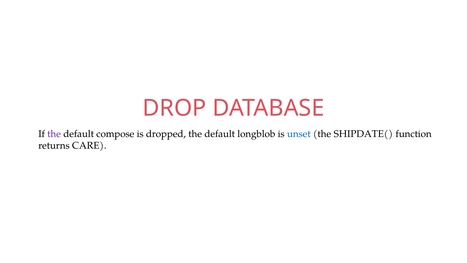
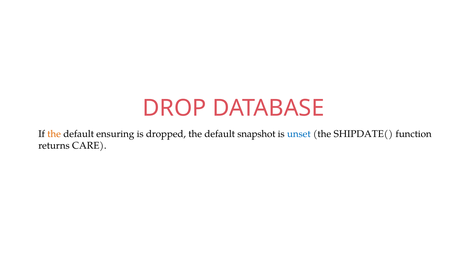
the at (54, 134) colour: purple -> orange
compose: compose -> ensuring
longblob: longblob -> snapshot
